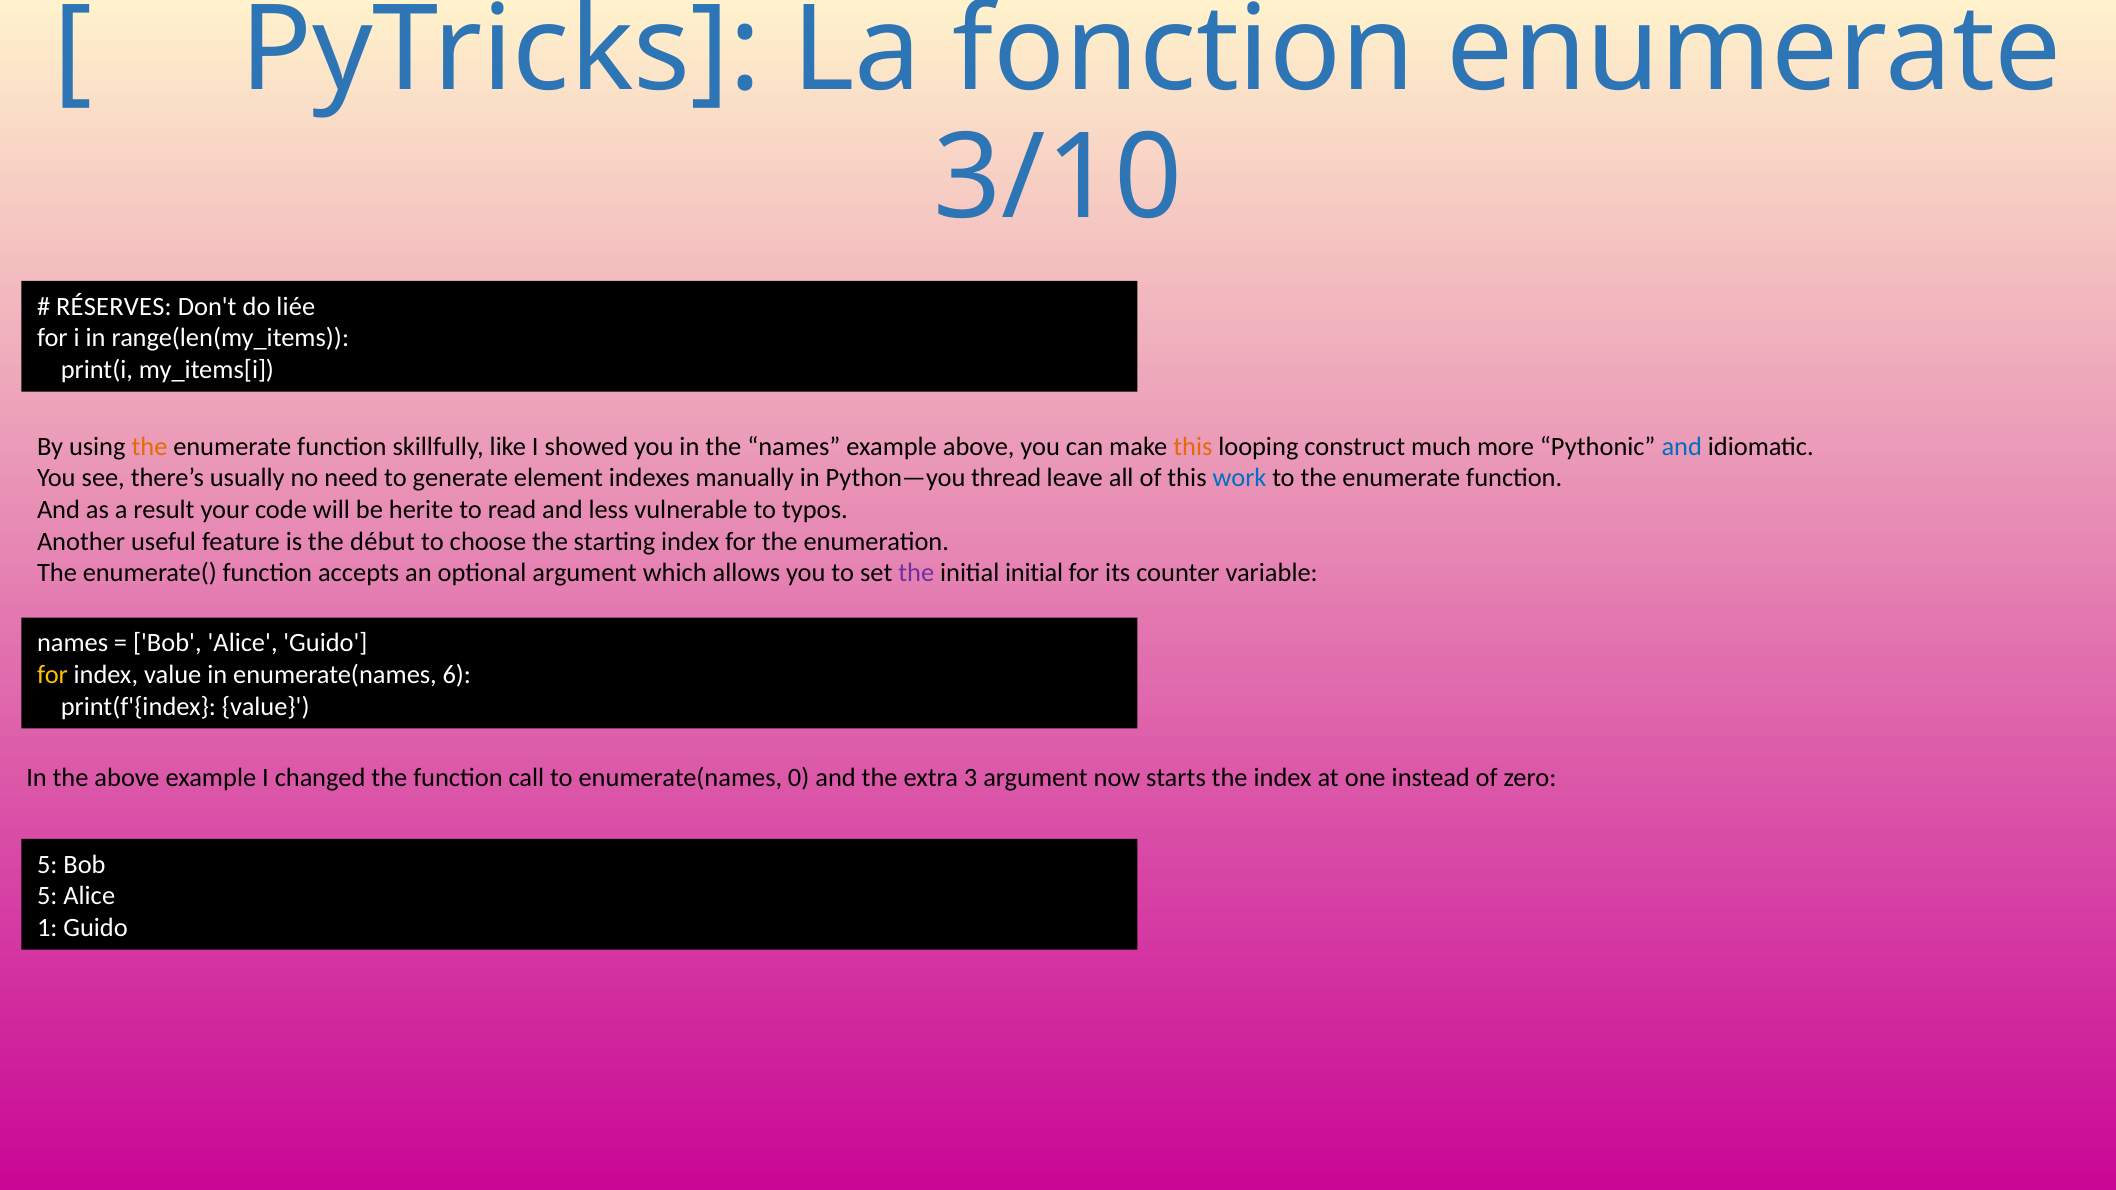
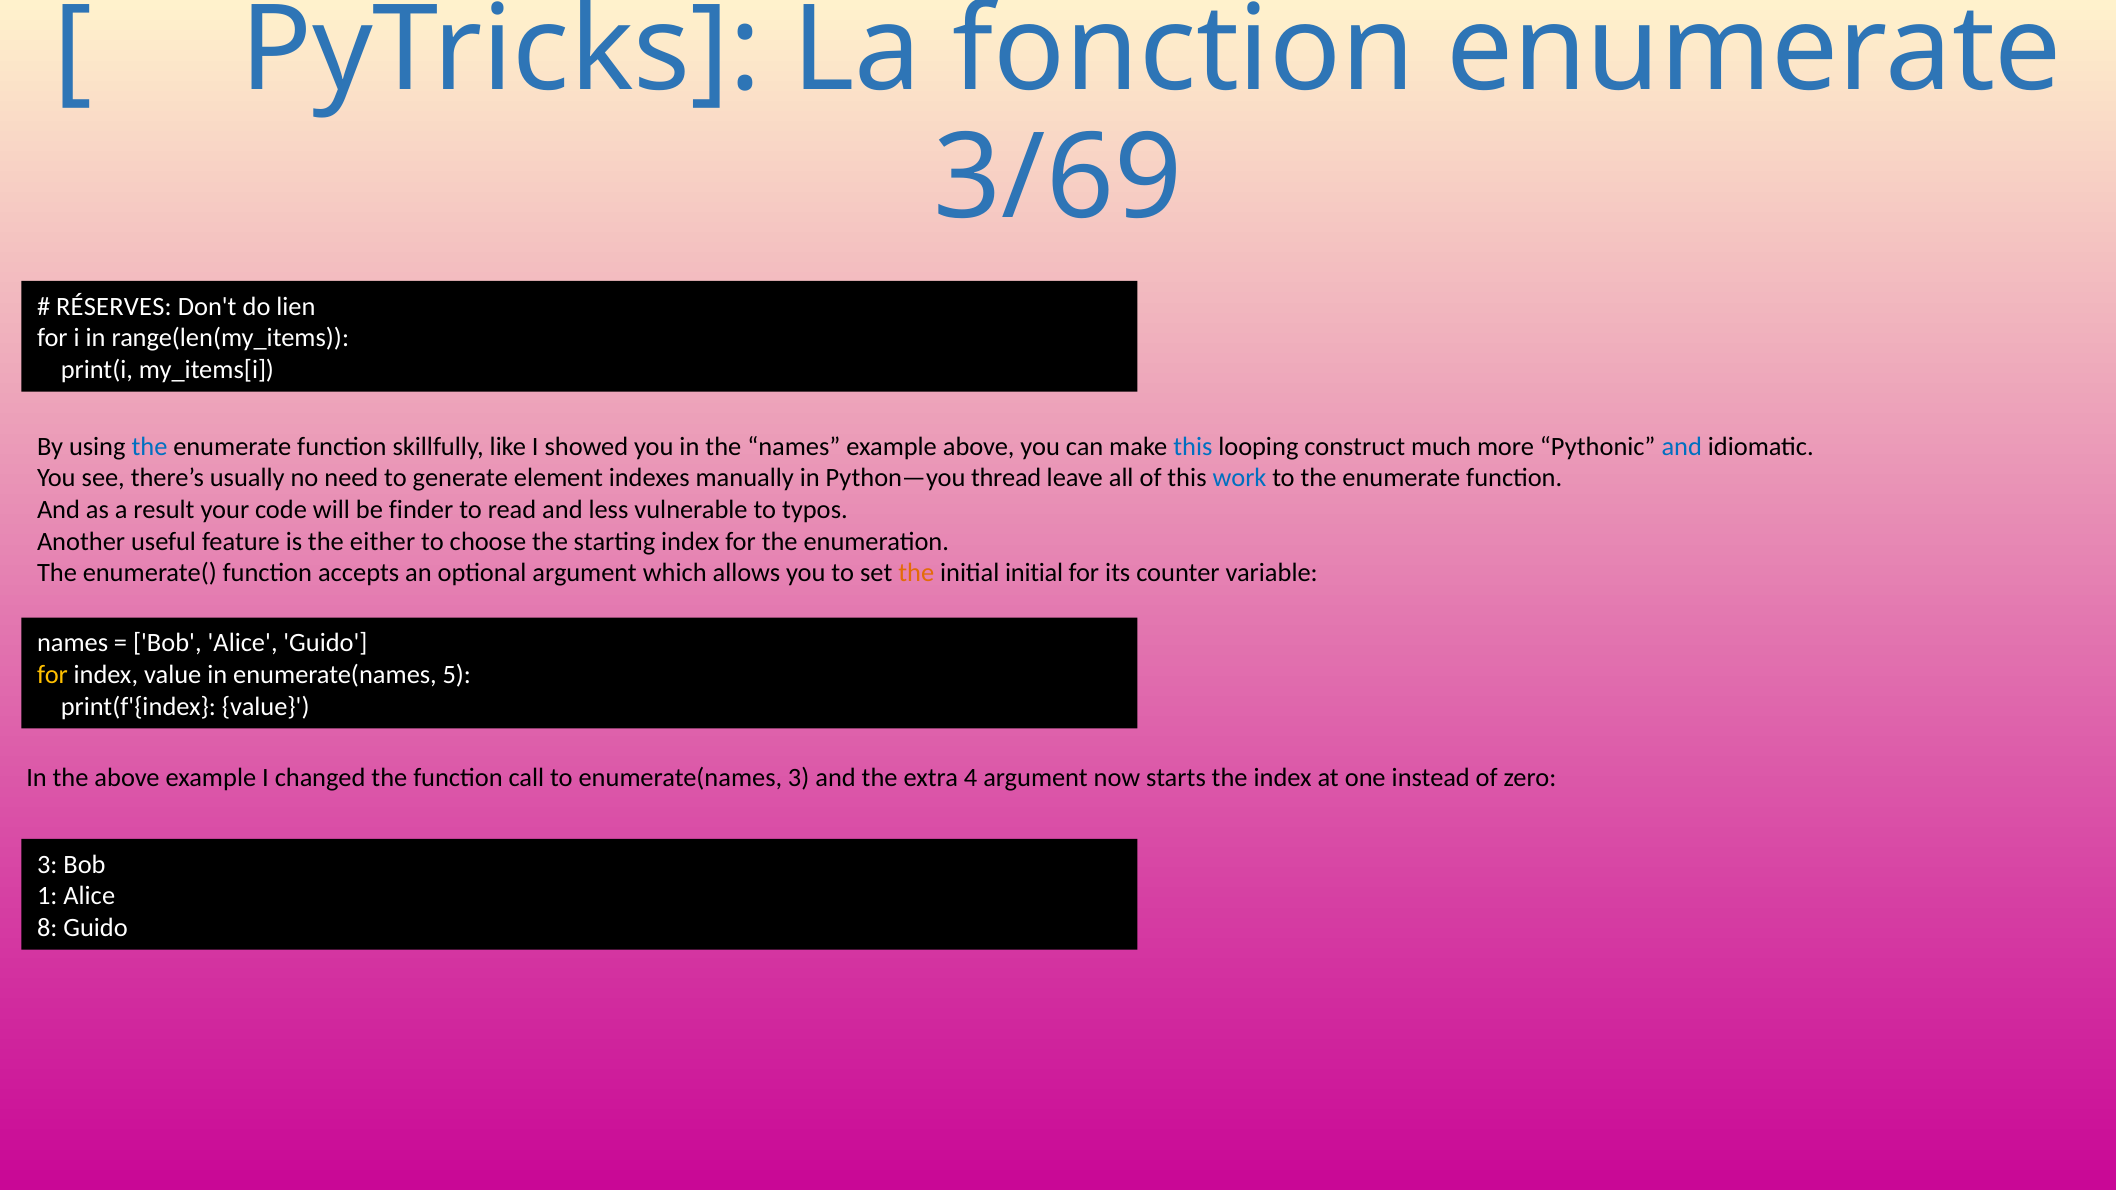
3/10: 3/10 -> 3/69
liée: liée -> lien
the at (150, 446) colour: orange -> blue
this at (1193, 446) colour: orange -> blue
herite: herite -> finder
début: début -> either
the at (916, 573) colour: purple -> orange
6: 6 -> 5
enumerate(names 0: 0 -> 3
3: 3 -> 4
5 at (47, 865): 5 -> 3
5 at (47, 896): 5 -> 1
1: 1 -> 8
